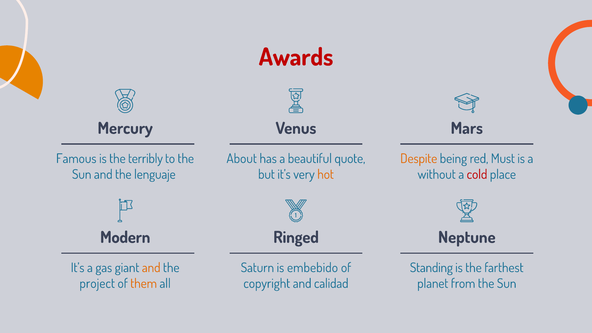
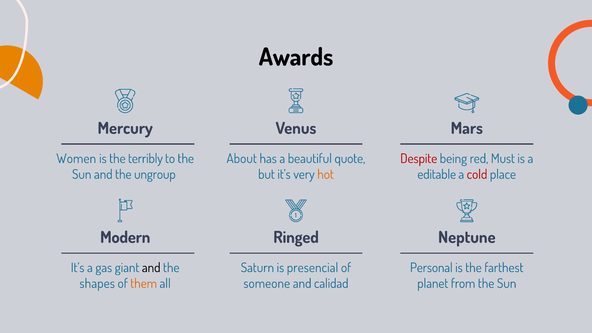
Awards colour: red -> black
Famous: Famous -> Women
Despite colour: orange -> red
lenguaje: lenguaje -> ungroup
without: without -> editable
and at (151, 268) colour: orange -> black
embebido: embebido -> presencial
Standing: Standing -> Personal
project: project -> shapes
copyright: copyright -> someone
